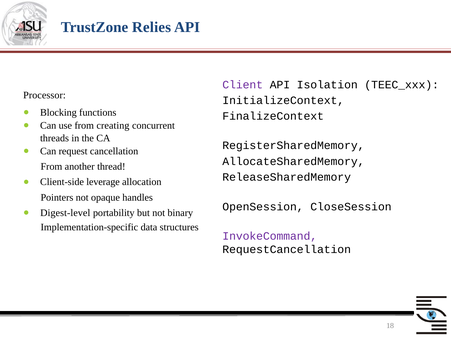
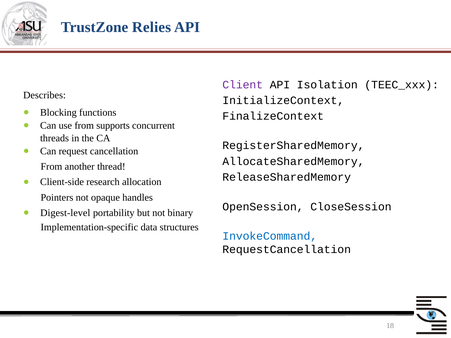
Processor: Processor -> Describes
creating: creating -> supports
leverage: leverage -> research
InvokeCommand colour: purple -> blue
